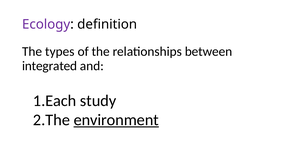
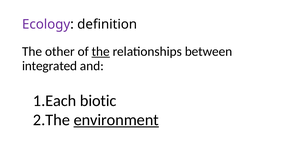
types: types -> other
the at (101, 52) underline: none -> present
study: study -> biotic
